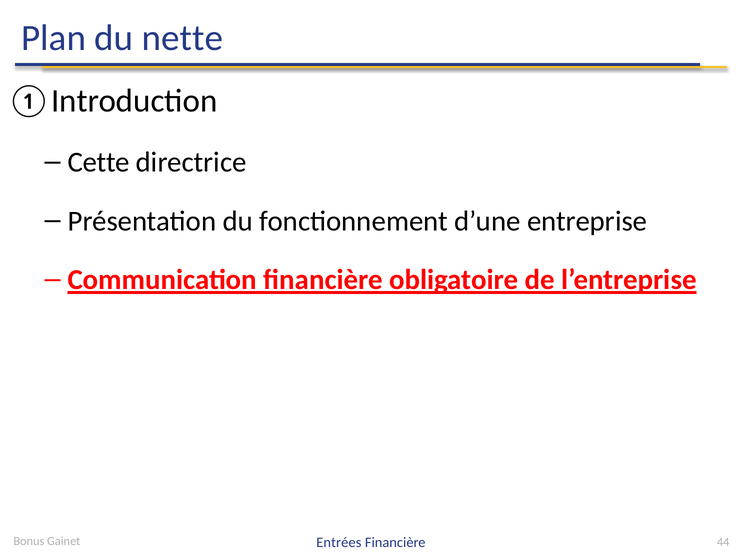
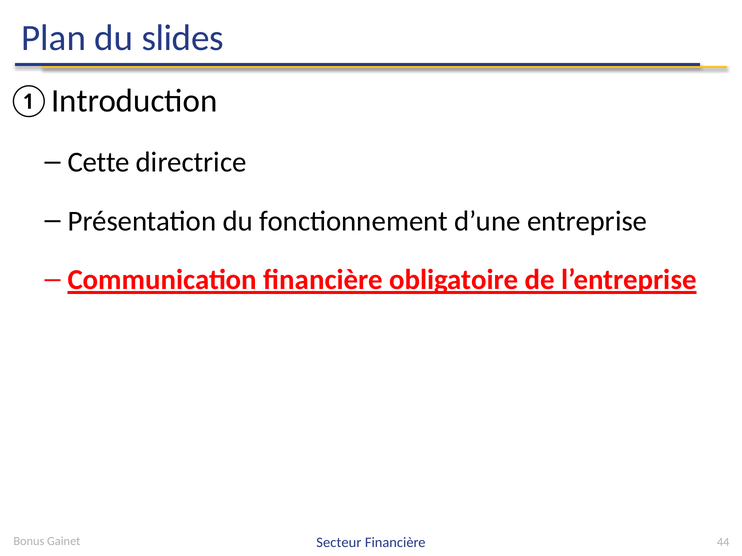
nette: nette -> slides
Entrées: Entrées -> Secteur
